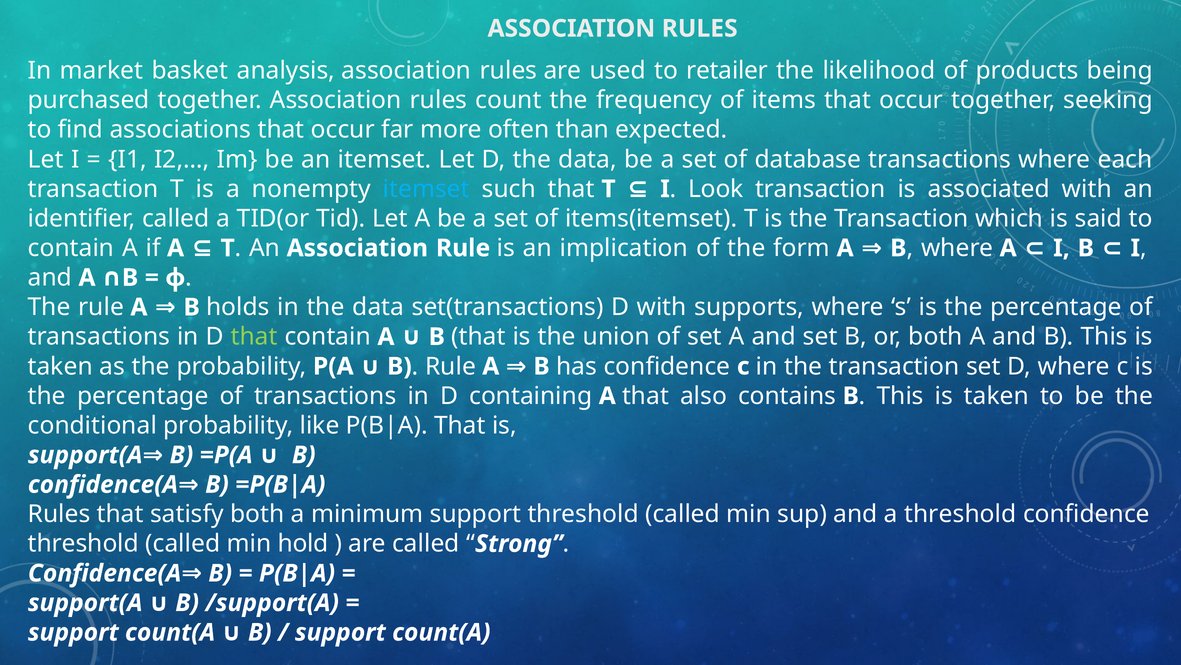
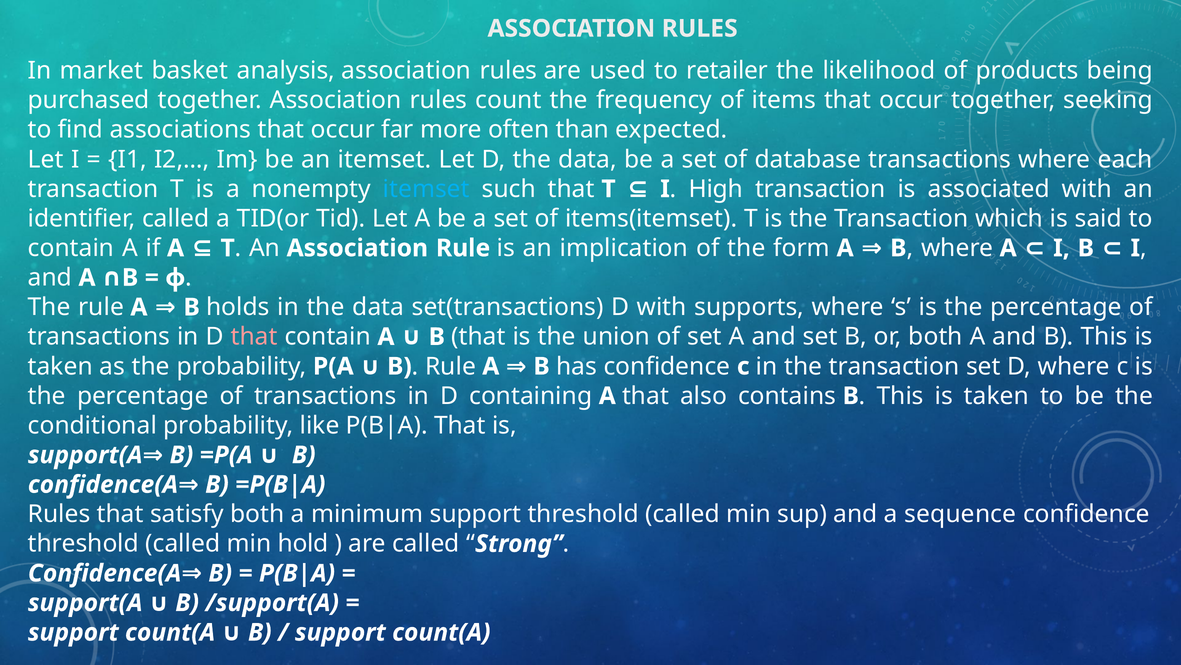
Look: Look -> High
that at (254, 336) colour: light green -> pink
a threshold: threshold -> sequence
